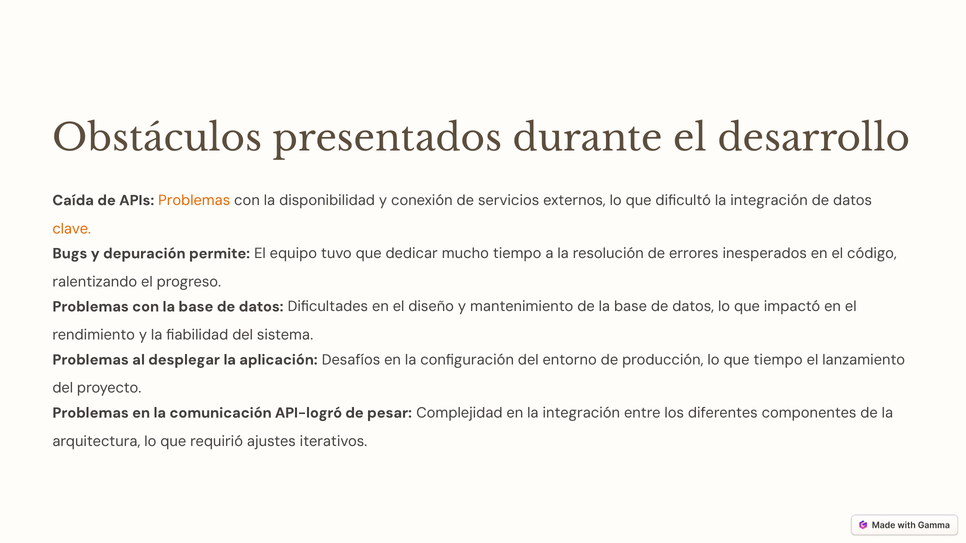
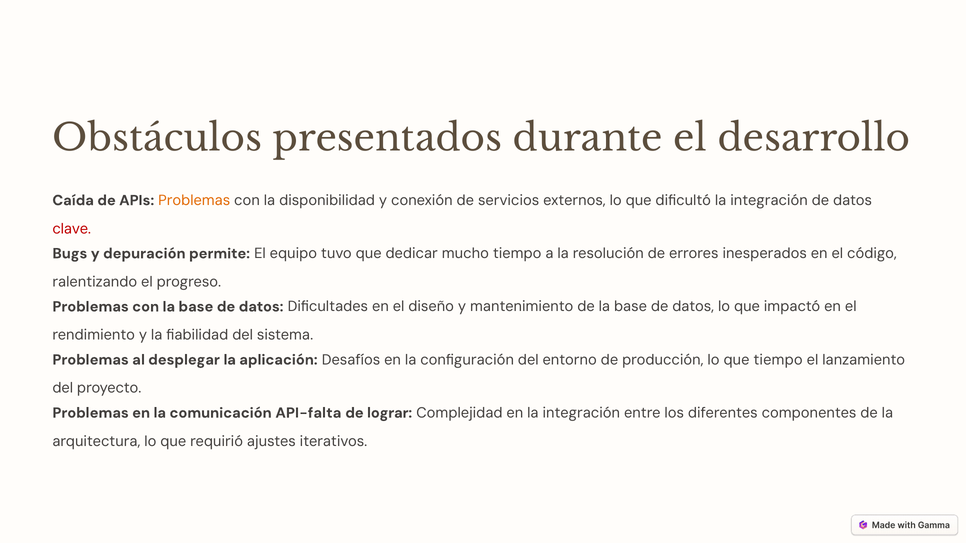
clave colour: orange -> red
API-logró: API-logró -> API-falta
pesar: pesar -> lograr
